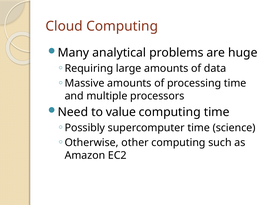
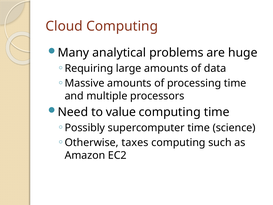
other: other -> taxes
